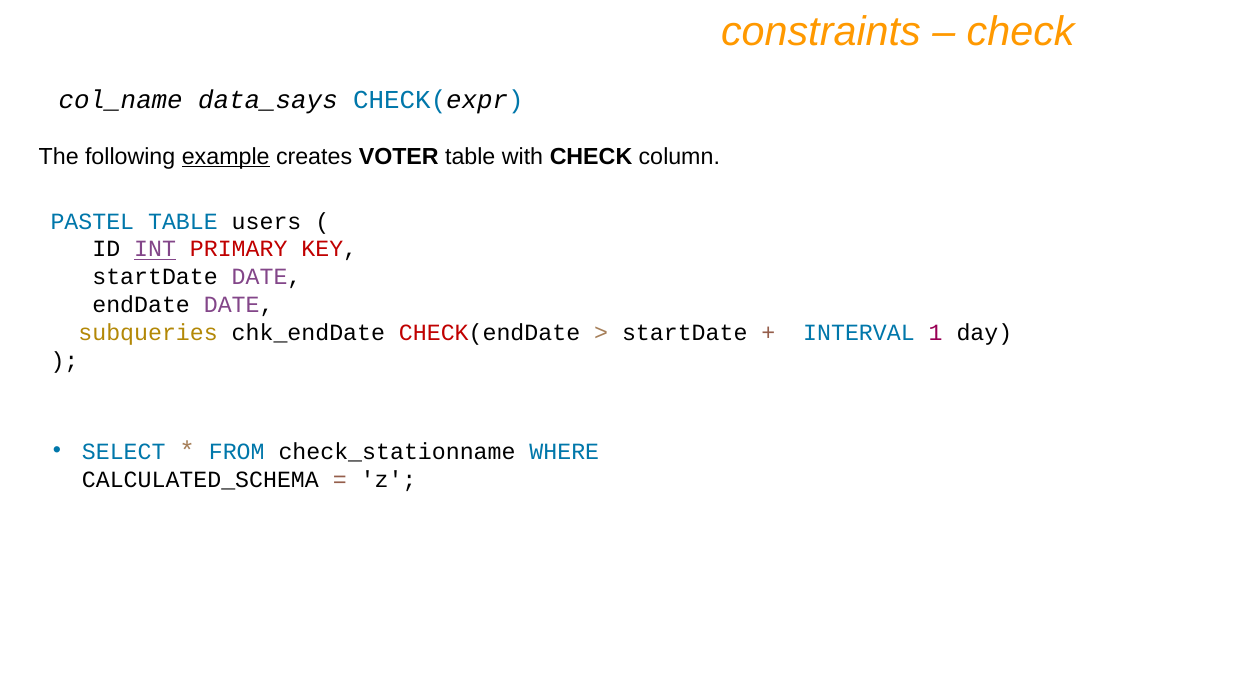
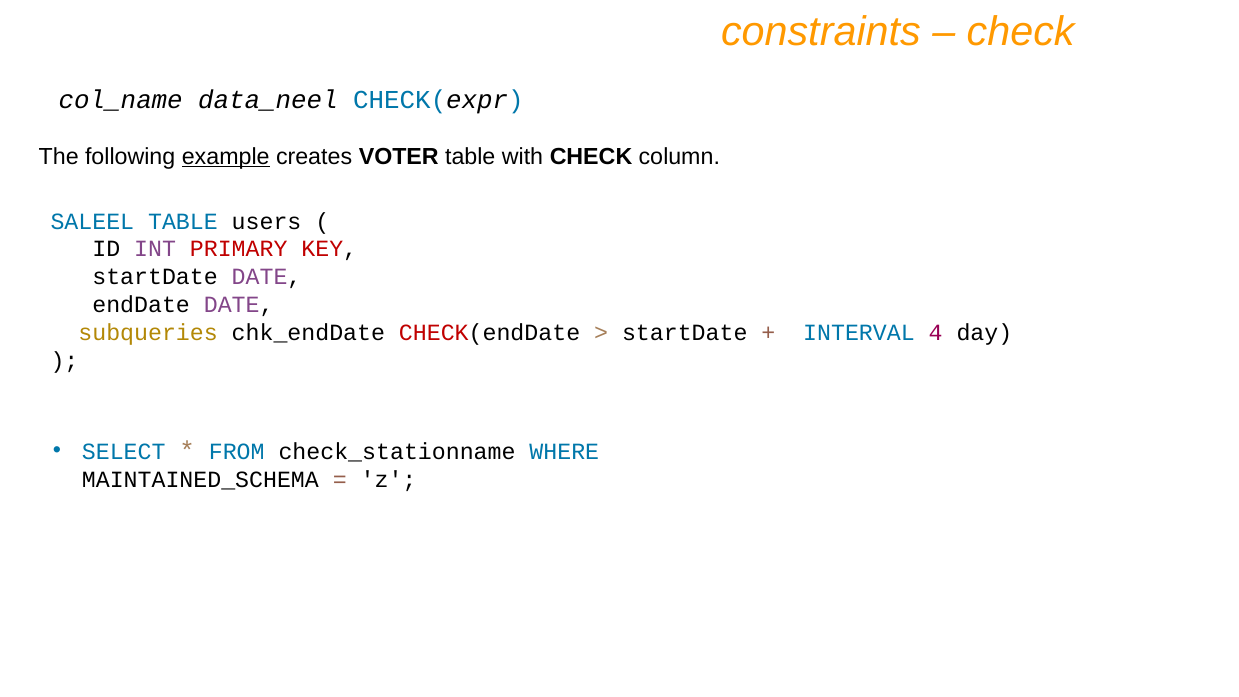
data_says: data_says -> data_neel
PASTEL: PASTEL -> SALEEL
INT underline: present -> none
1: 1 -> 4
CALCULATED_SCHEMA: CALCULATED_SCHEMA -> MAINTAINED_SCHEMA
